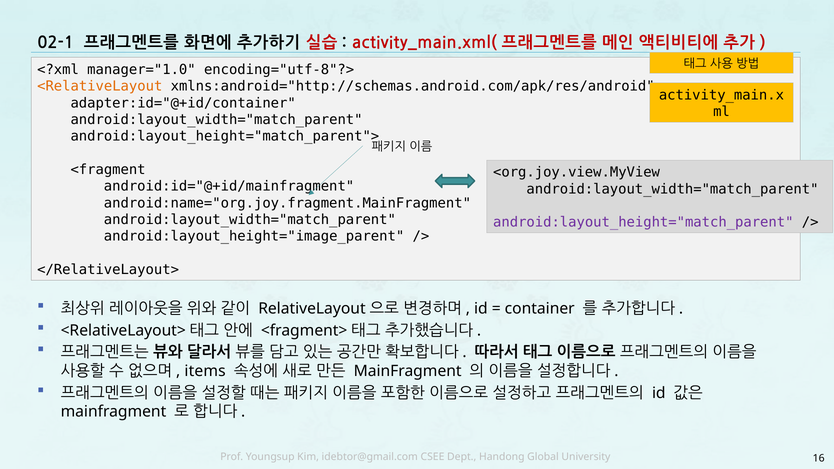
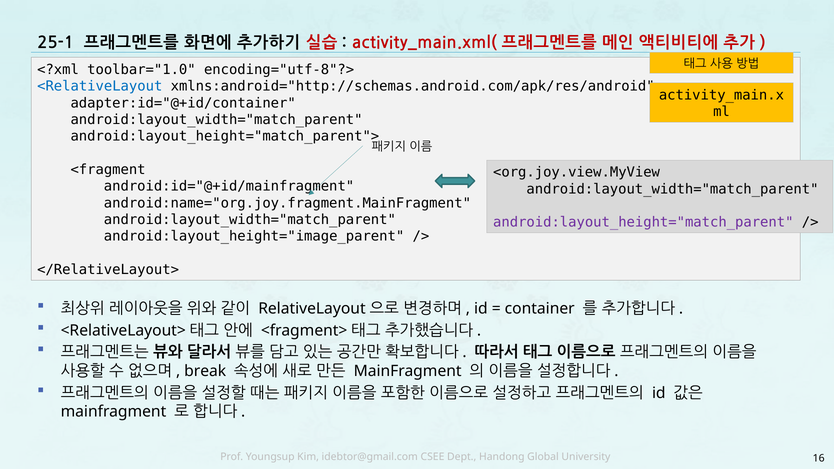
02-1: 02-1 -> 25-1
manager="1.0: manager="1.0 -> toolbar="1.0
<RelativeLayout colour: orange -> blue
items: items -> break
